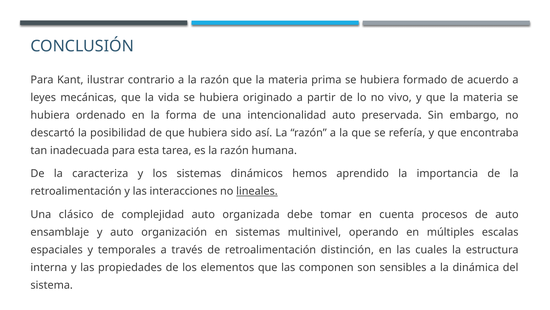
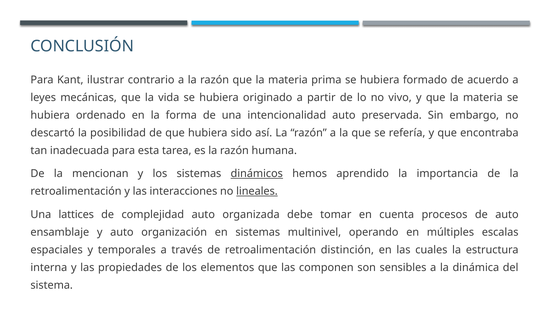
caracteriza: caracteriza -> mencionan
dinámicos underline: none -> present
clásico: clásico -> lattices
